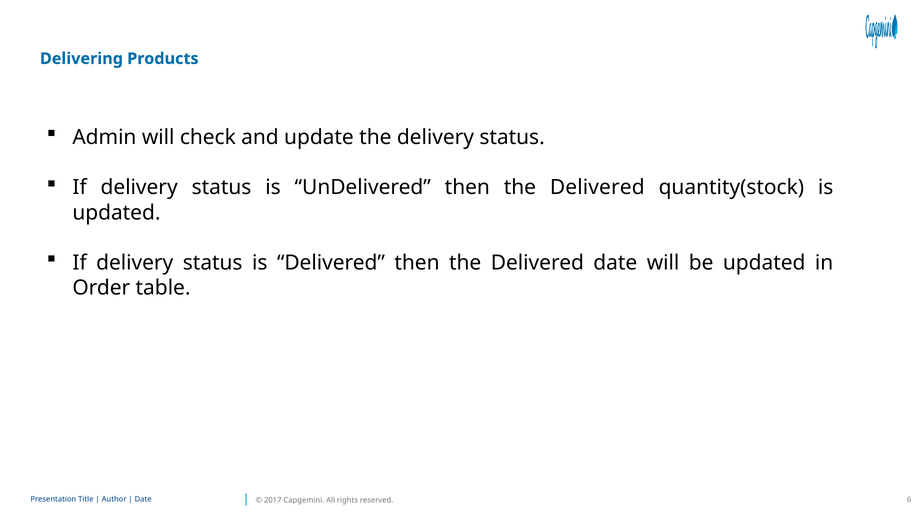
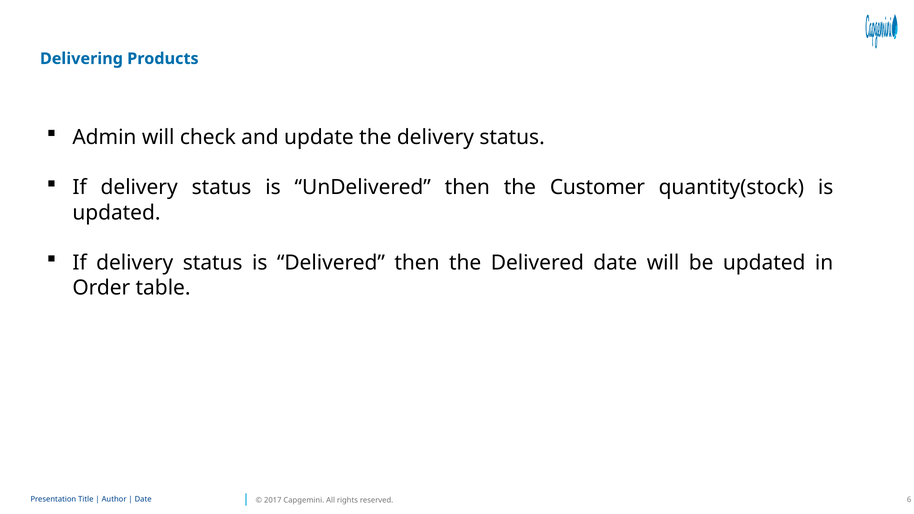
UnDelivered then the Delivered: Delivered -> Customer
